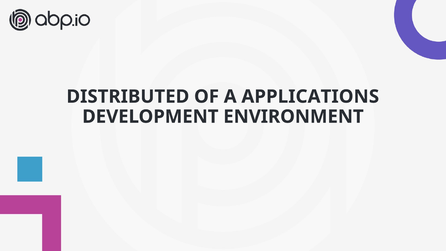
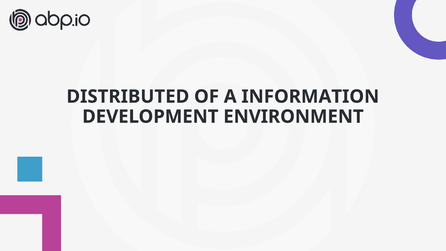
APPLICATIONS: APPLICATIONS -> INFORMATION
